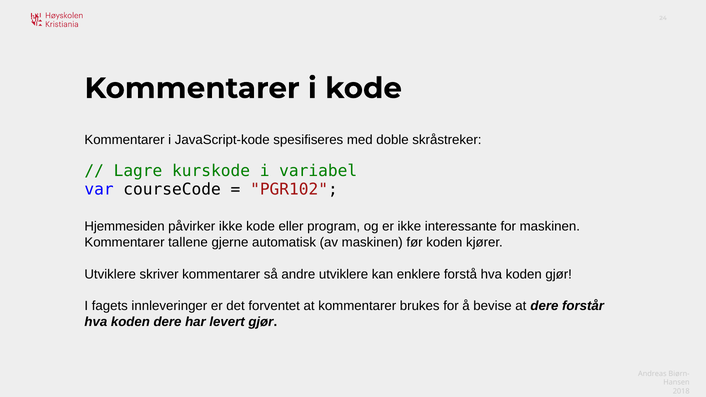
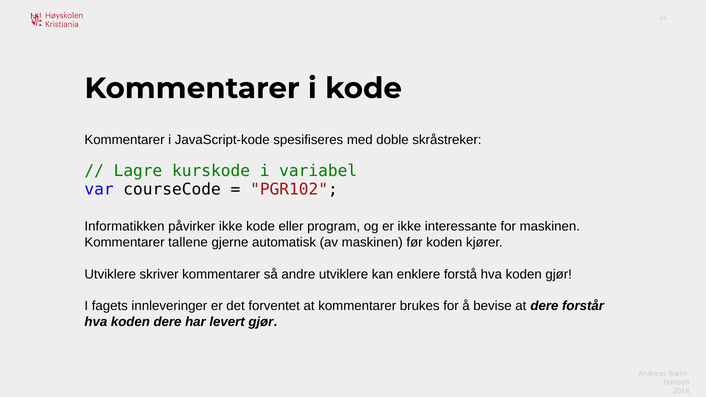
Hjemmesiden: Hjemmesiden -> Informatikken
